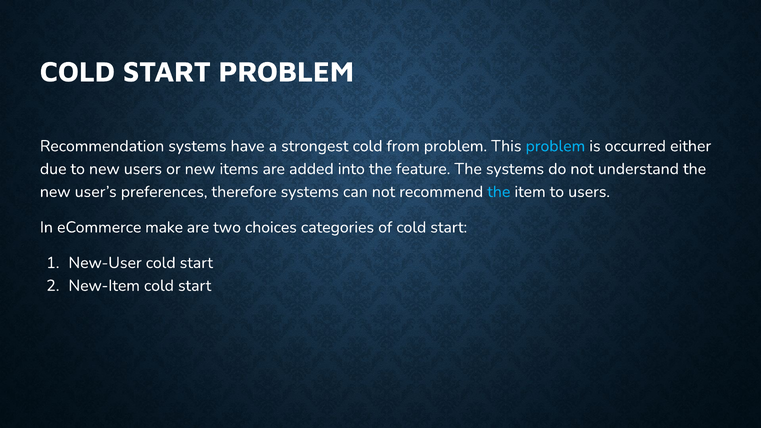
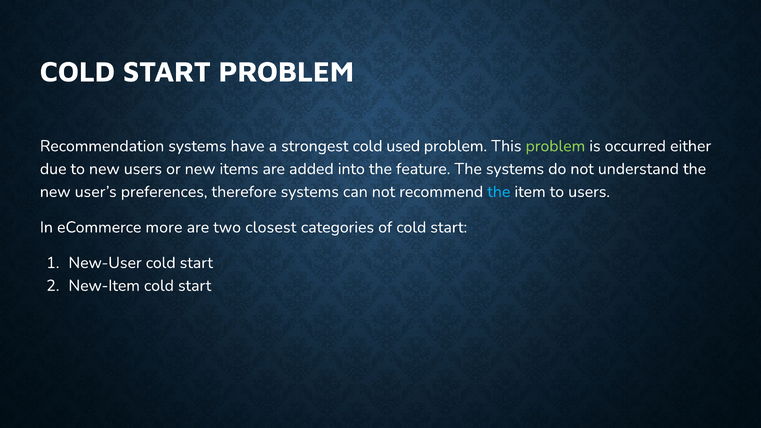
from: from -> used
problem at (555, 146) colour: light blue -> light green
make: make -> more
choices: choices -> closest
